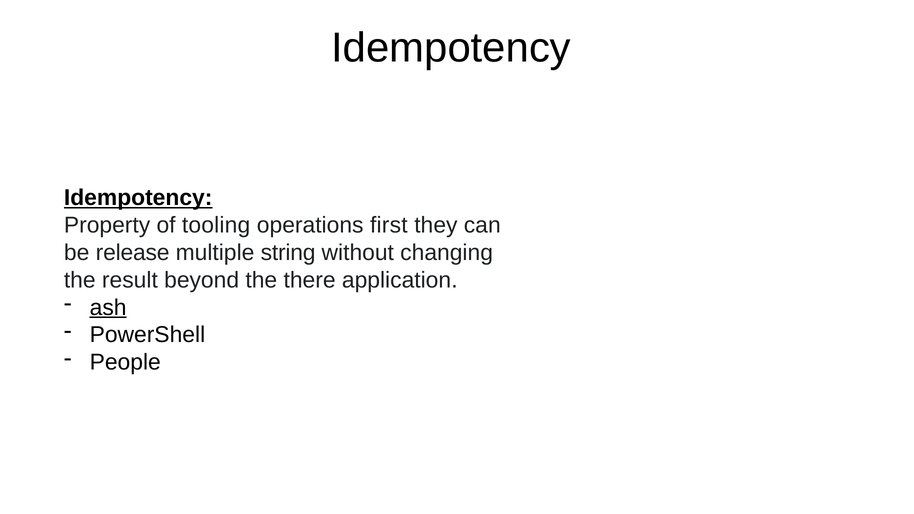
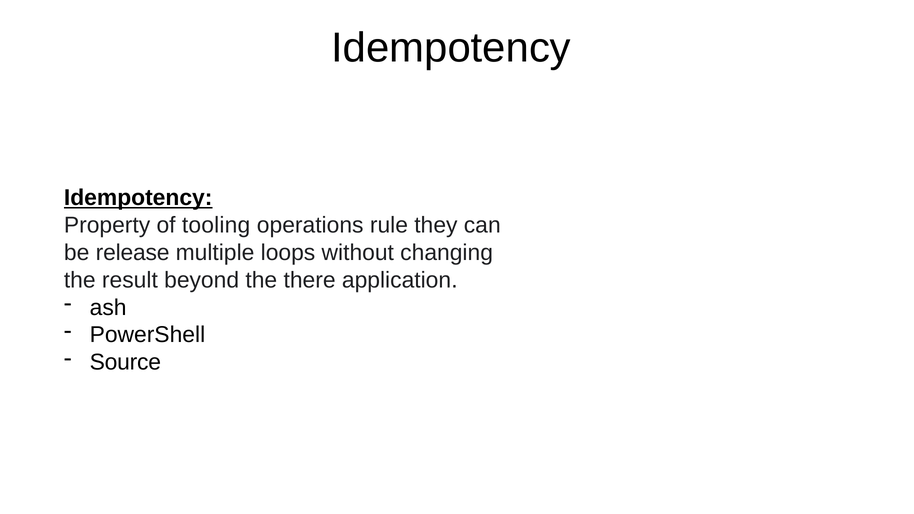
first: first -> rule
string: string -> loops
ash underline: present -> none
People: People -> Source
